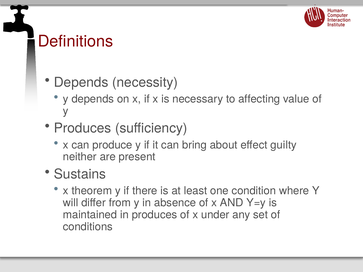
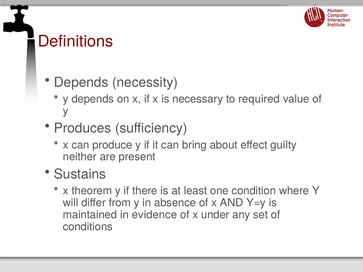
affecting: affecting -> required
in produces: produces -> evidence
